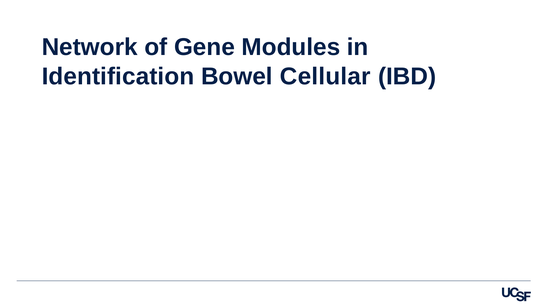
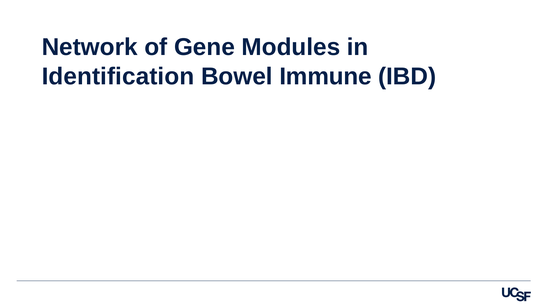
Cellular: Cellular -> Immune
